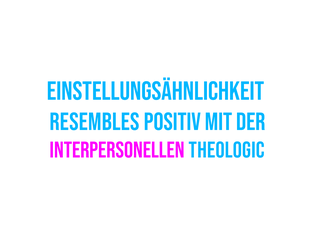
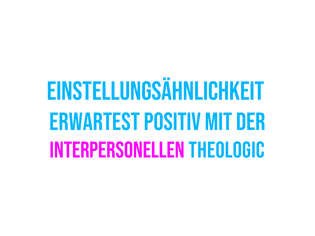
resembles: resembles -> erwartest
